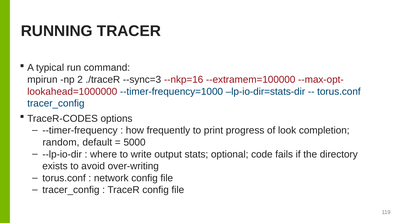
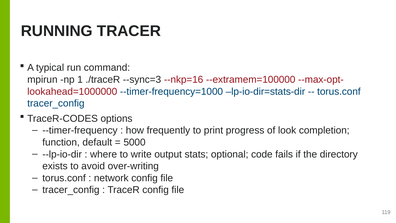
2: 2 -> 1
random: random -> function
